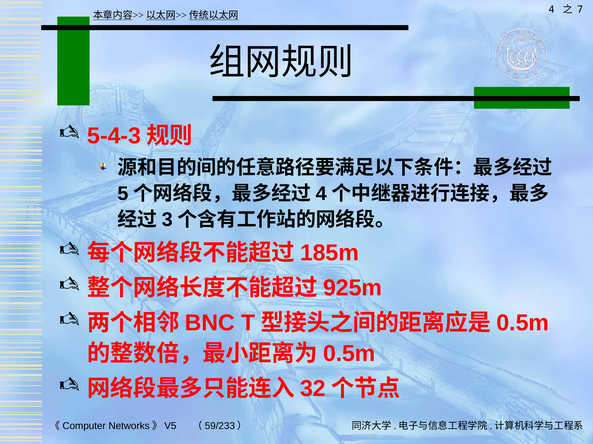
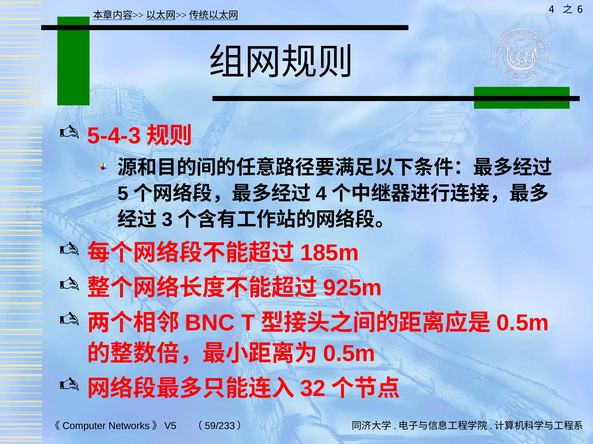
7: 7 -> 6
